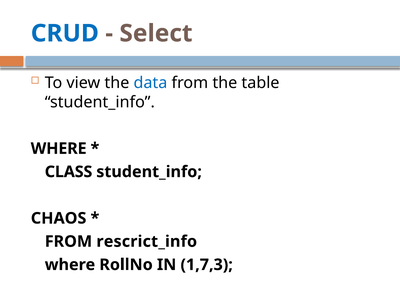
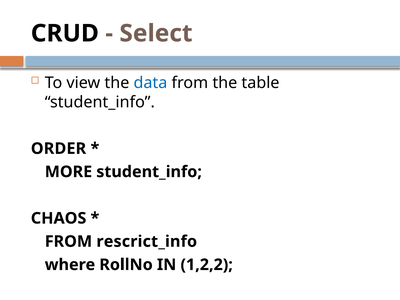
CRUD colour: blue -> black
WHERE at (59, 149): WHERE -> ORDER
CLASS: CLASS -> MORE
1,7,3: 1,7,3 -> 1,2,2
